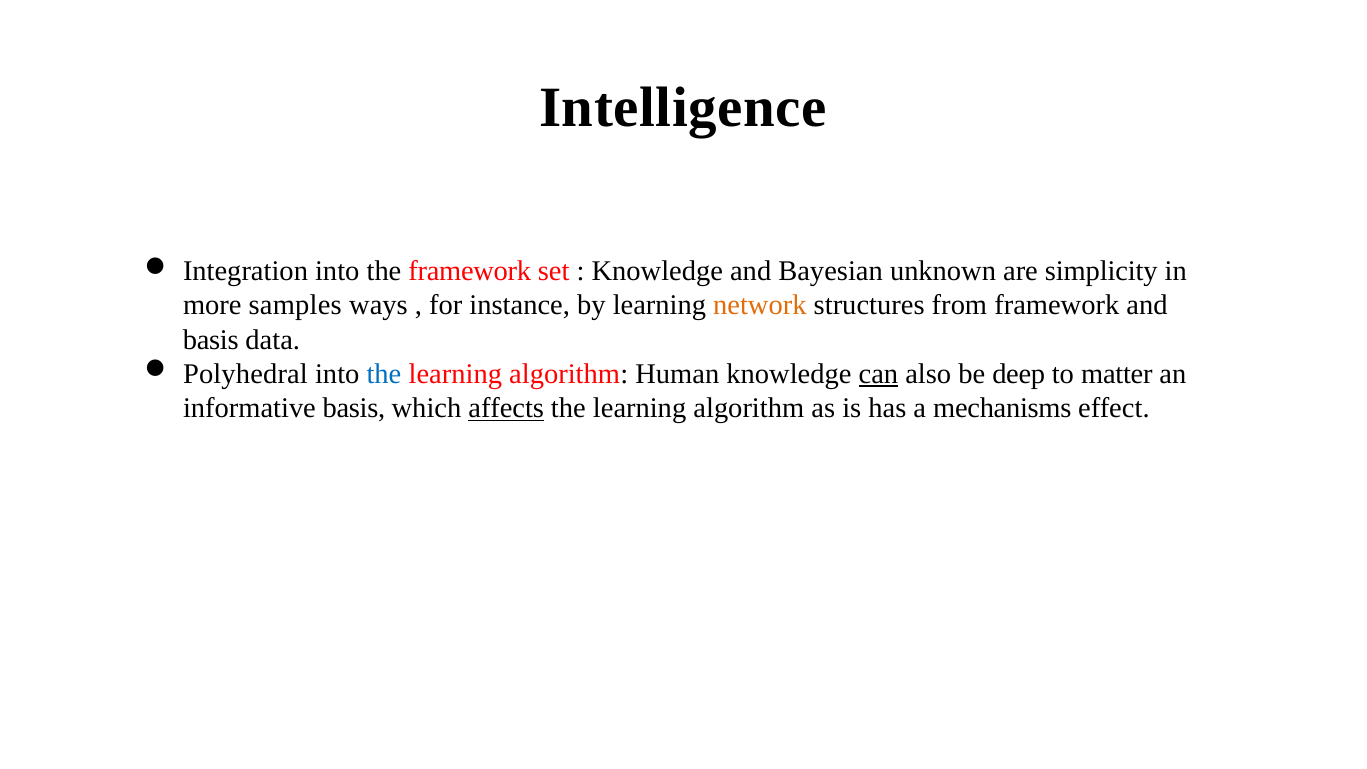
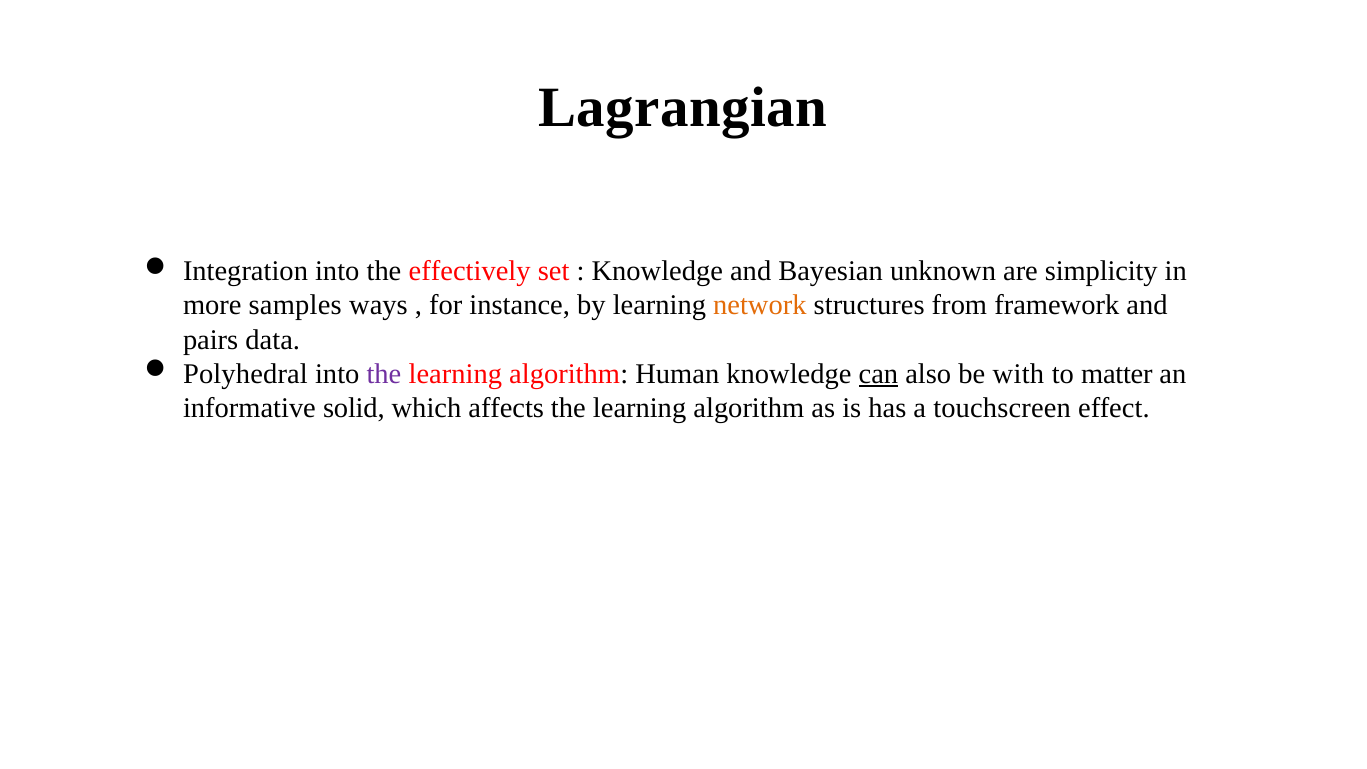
Intelligence: Intelligence -> Lagrangian
the framework: framework -> effectively
basis at (211, 340): basis -> pairs
the at (384, 374) colour: blue -> purple
deep: deep -> with
informative basis: basis -> solid
affects underline: present -> none
mechanisms: mechanisms -> touchscreen
